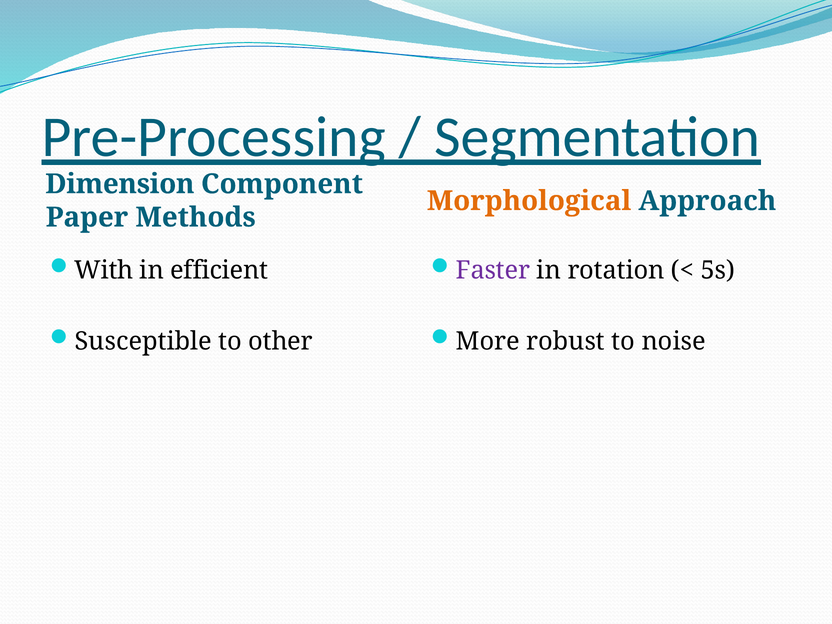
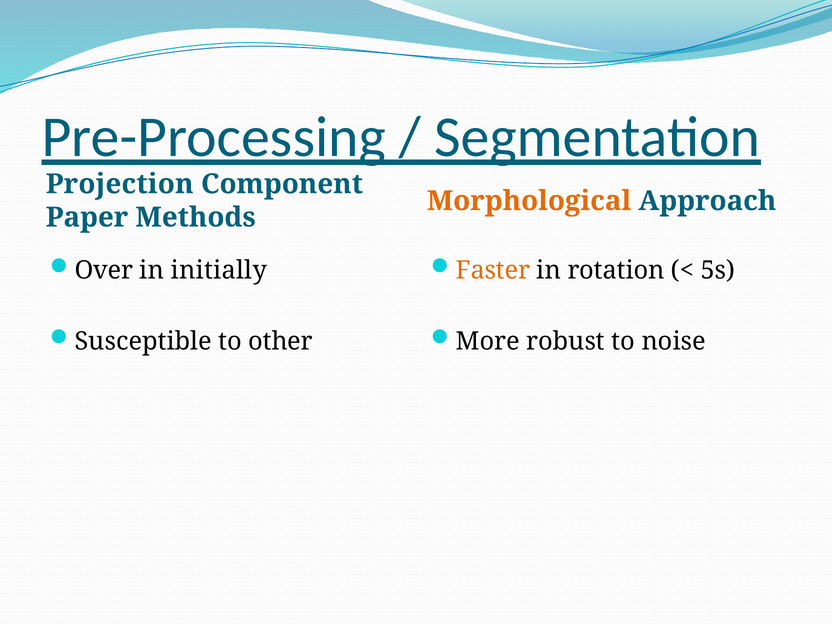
Dimension: Dimension -> Projection
With: With -> Over
efficient: efficient -> initially
Faster colour: purple -> orange
